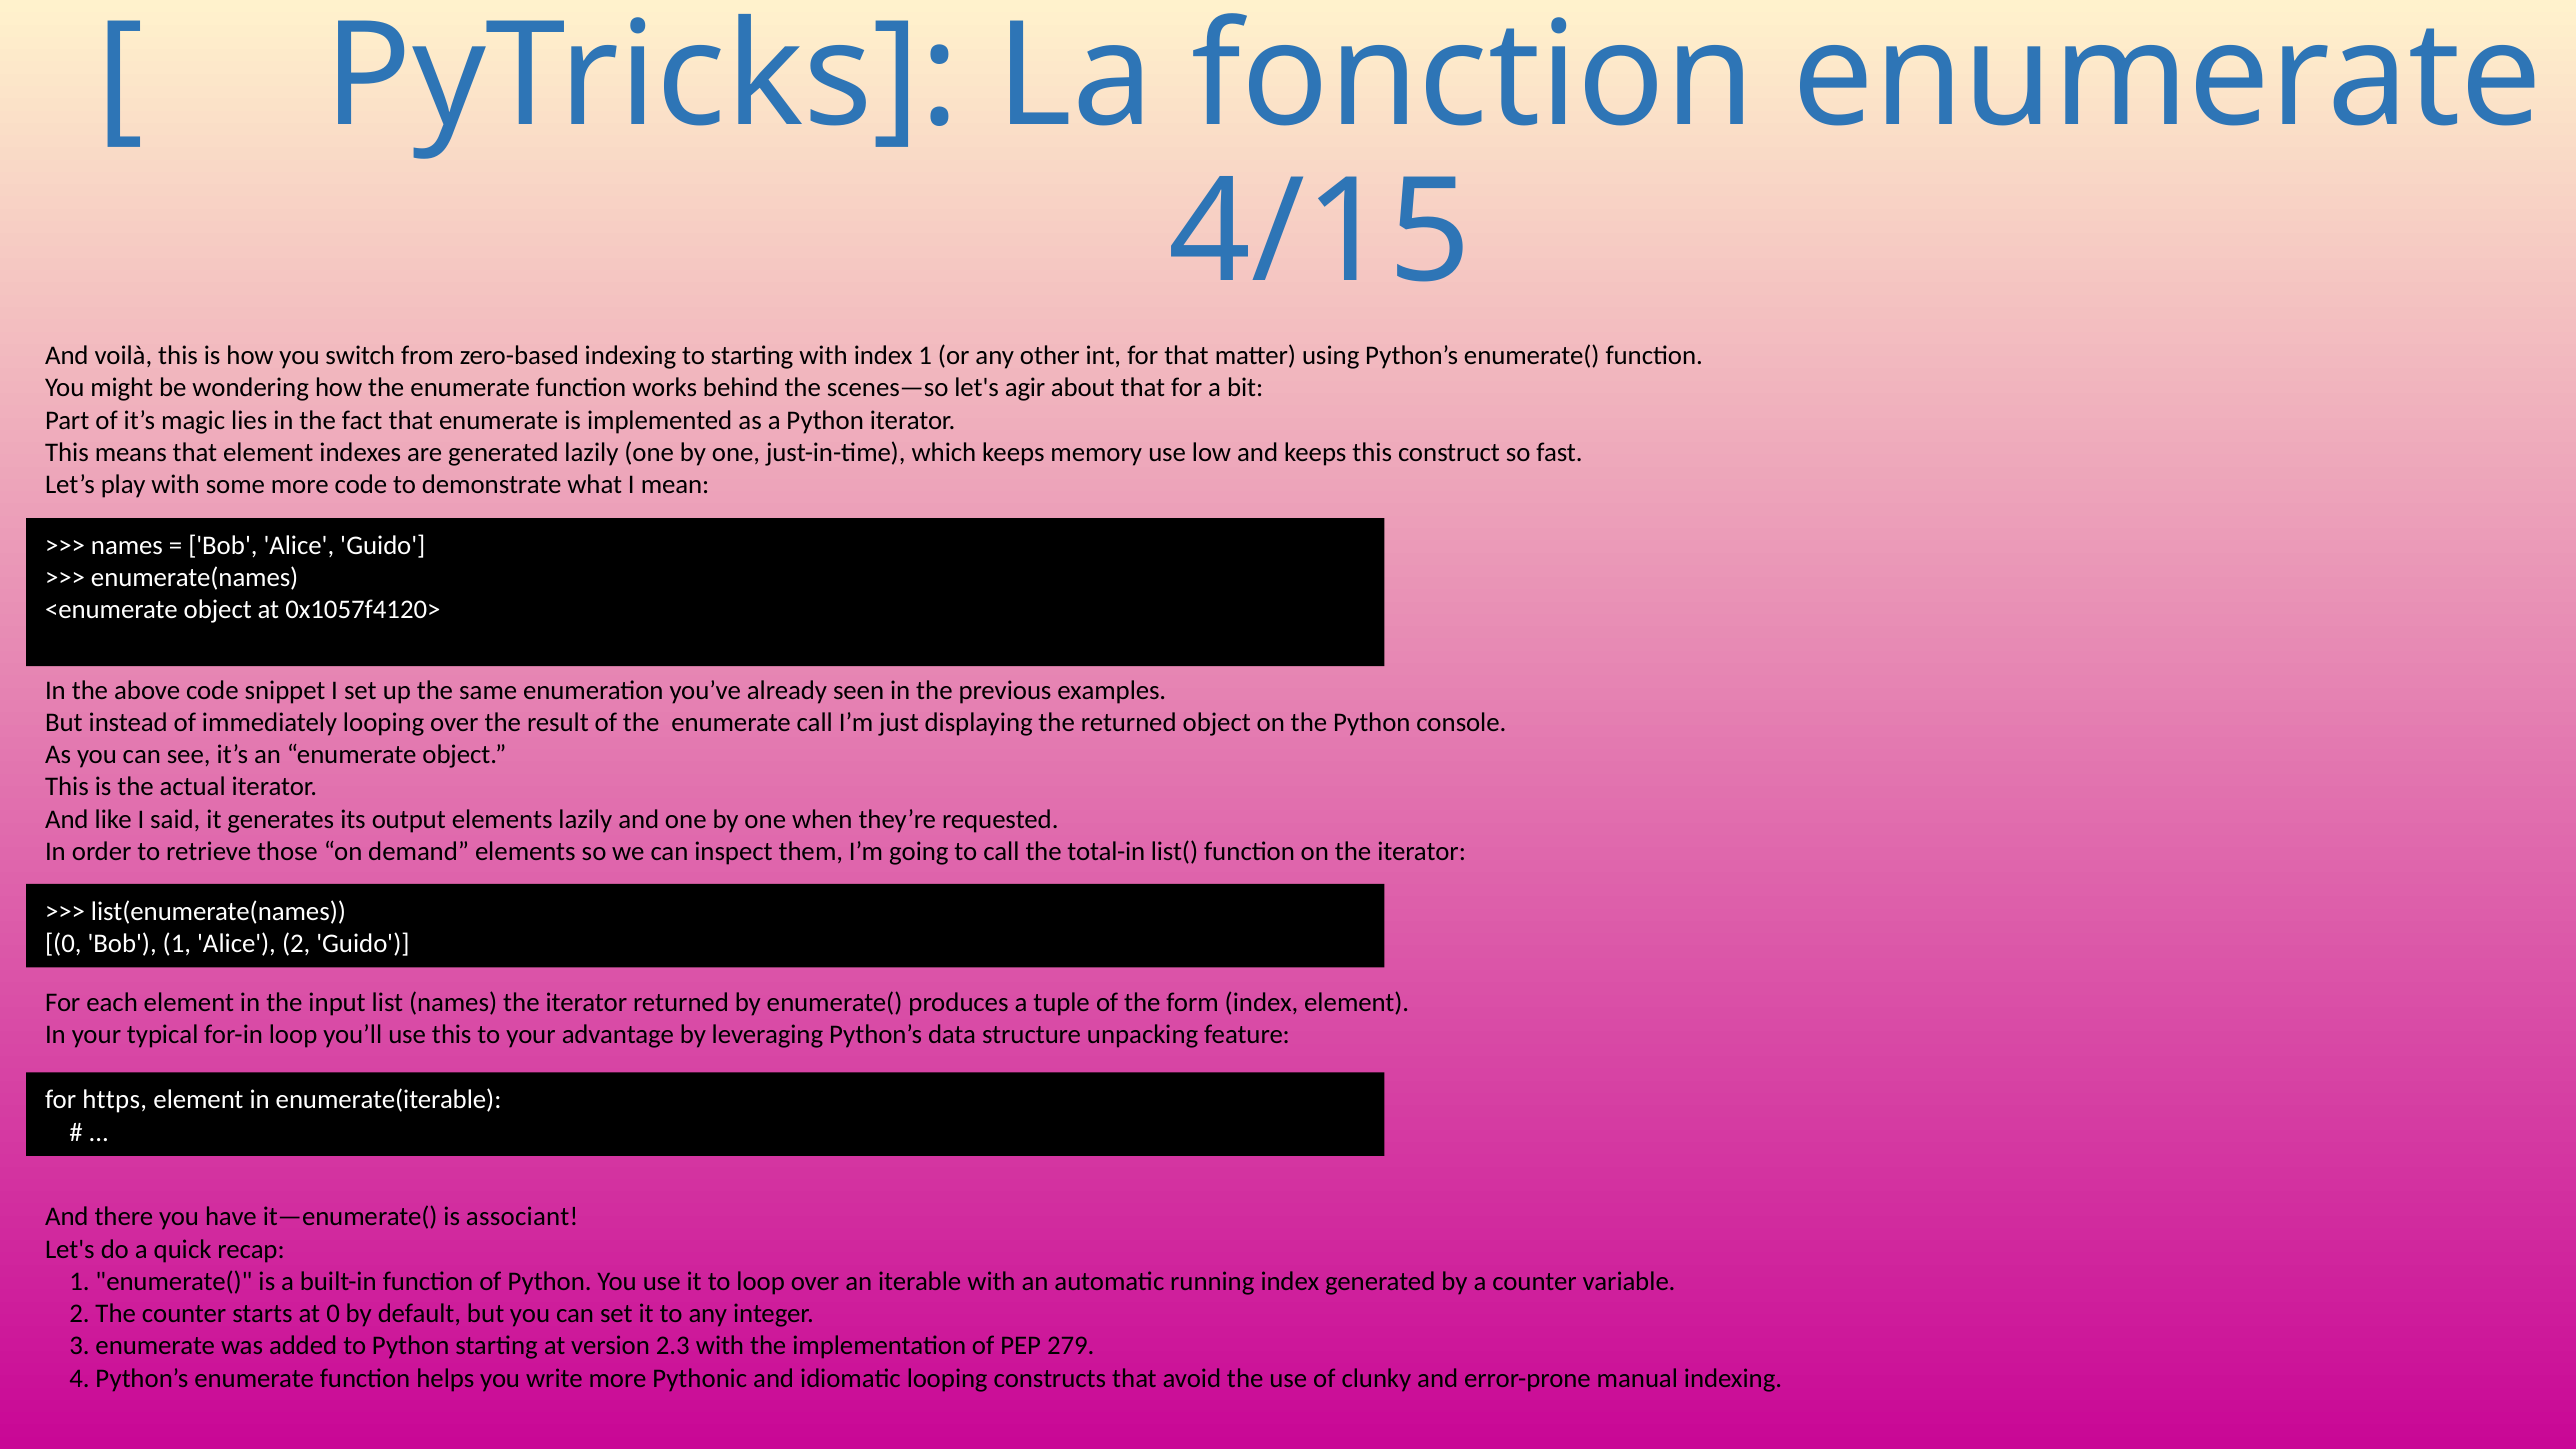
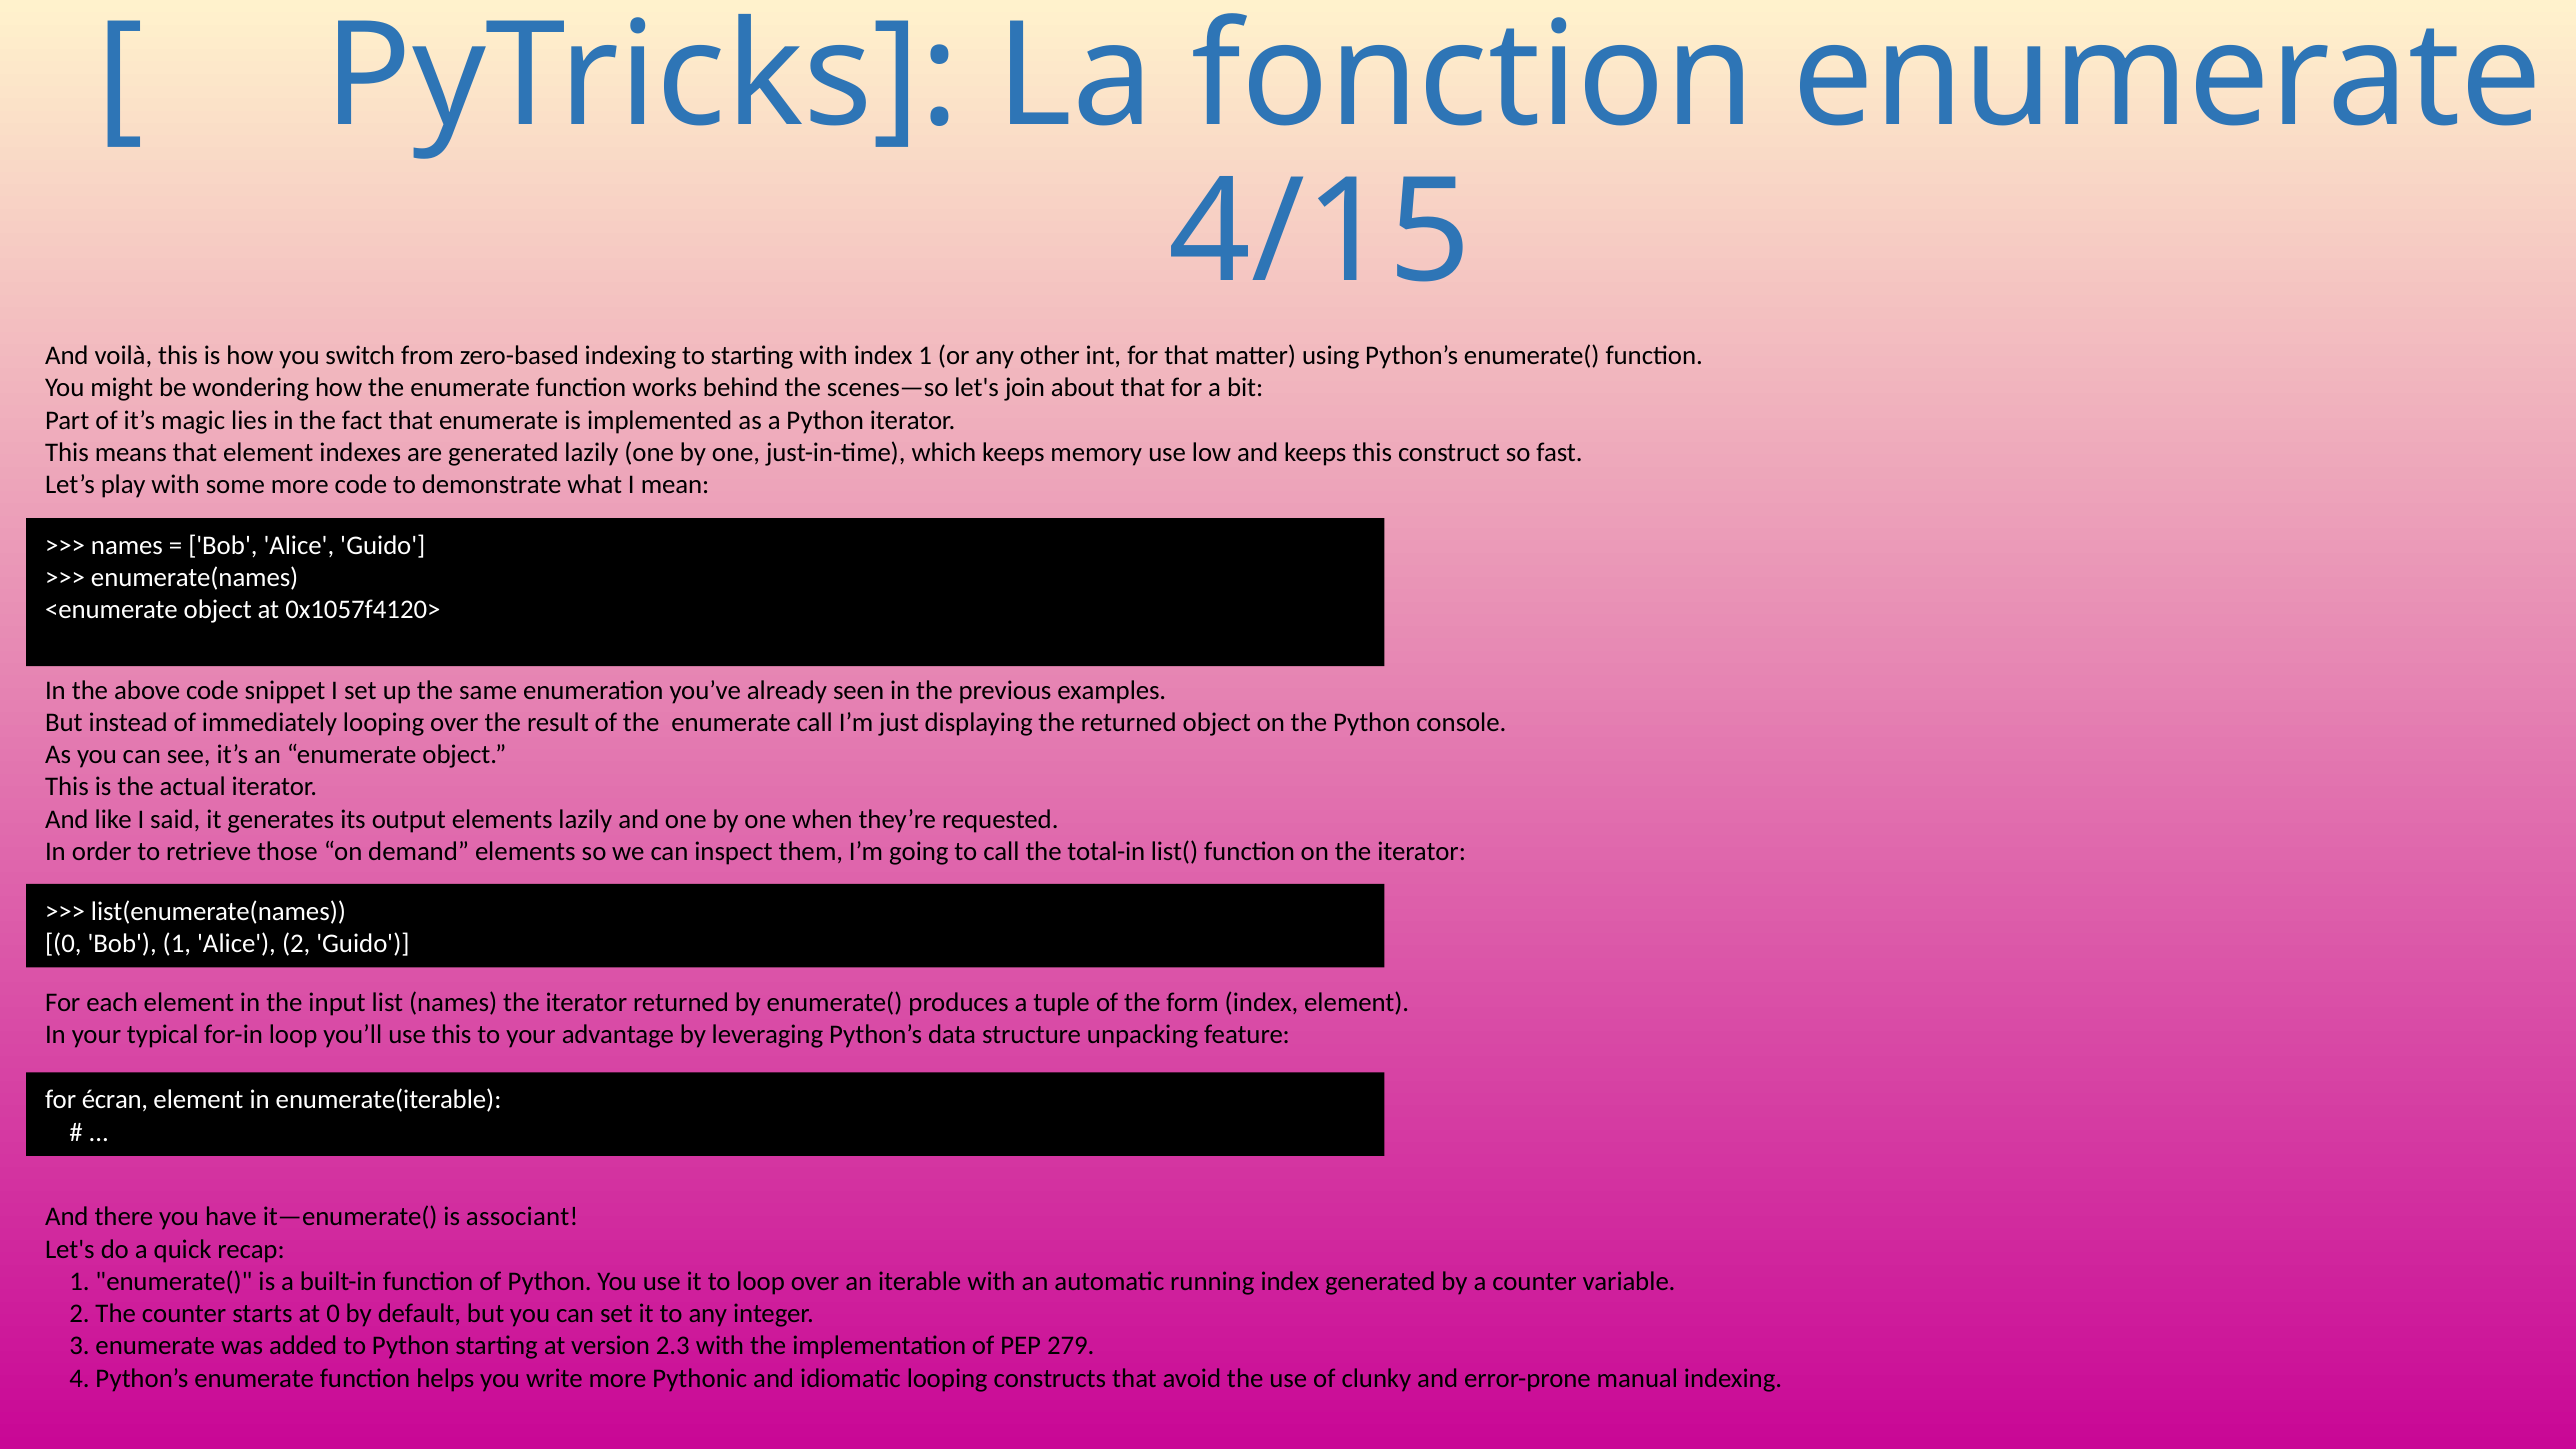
agir: agir -> join
https: https -> écran
